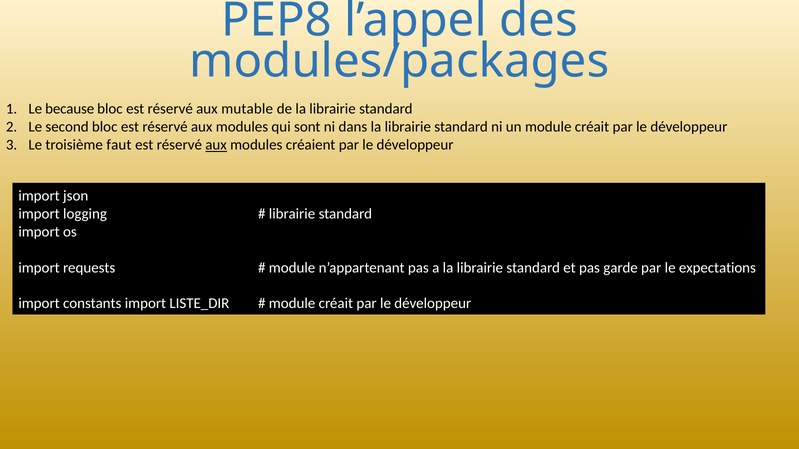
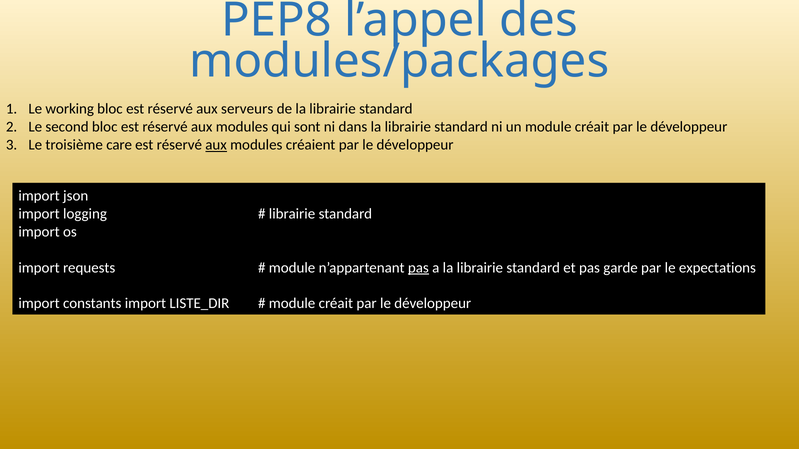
because: because -> working
mutable: mutable -> serveurs
faut: faut -> care
pas at (418, 268) underline: none -> present
